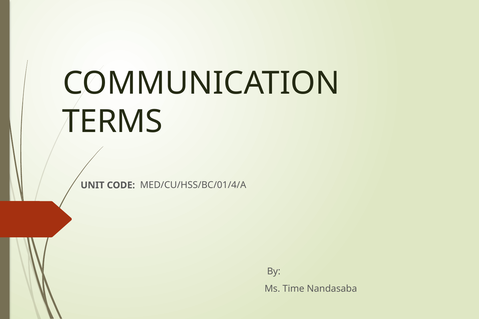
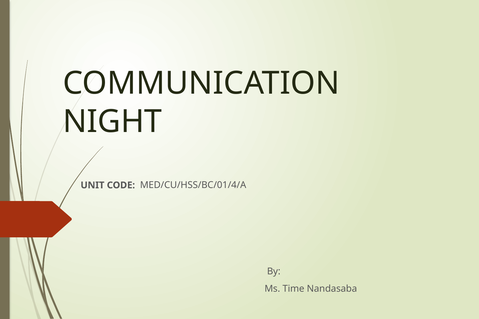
TERMS: TERMS -> NIGHT
